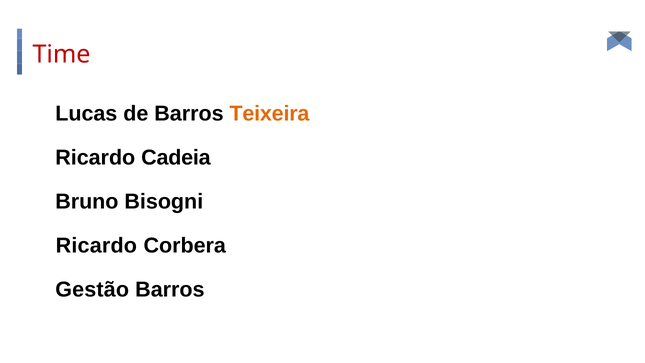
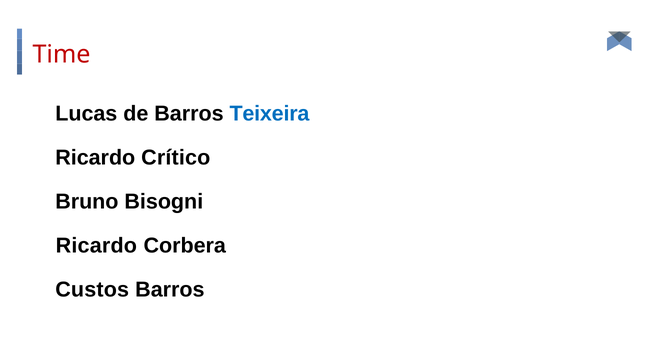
Teixeira colour: orange -> blue
Cadeia: Cadeia -> Crítico
Gestão: Gestão -> Custos
